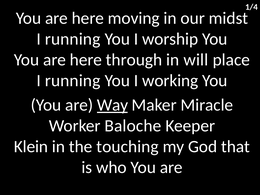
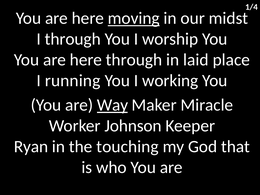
moving underline: none -> present
running at (73, 39): running -> through
will: will -> laid
Baloche: Baloche -> Johnson
Klein: Klein -> Ryan
